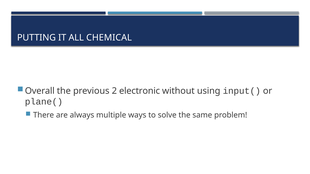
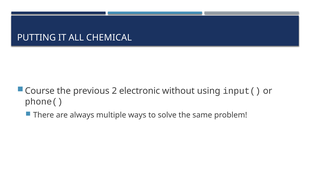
Overall: Overall -> Course
plane(: plane( -> phone(
